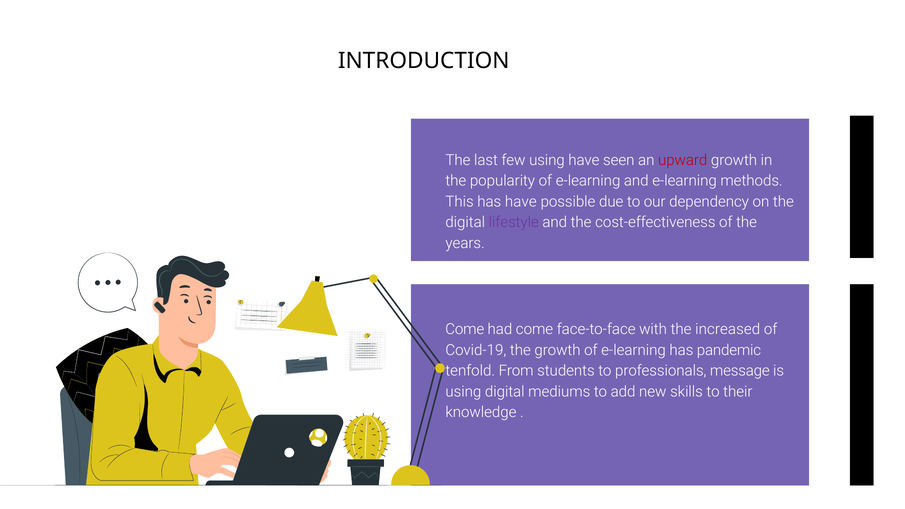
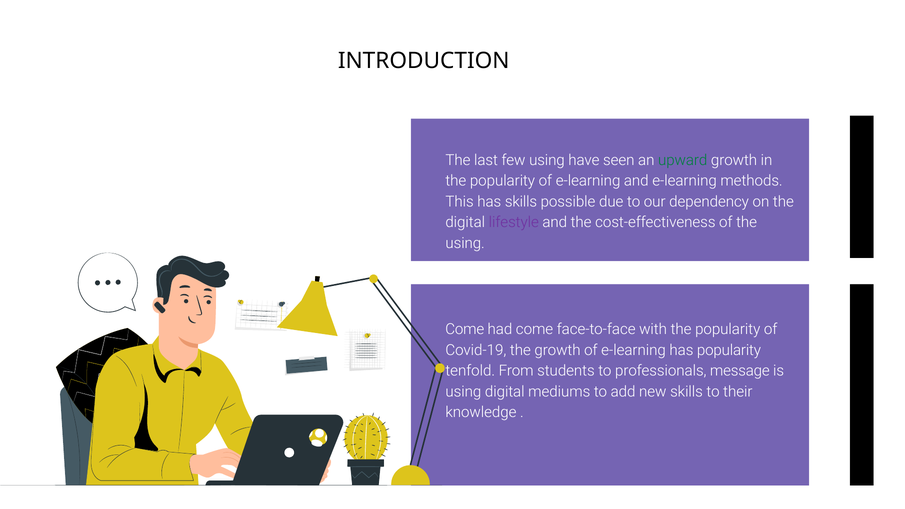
upward colour: red -> green
has have: have -> skills
years at (465, 243): years -> using
with the increased: increased -> popularity
has pandemic: pandemic -> popularity
